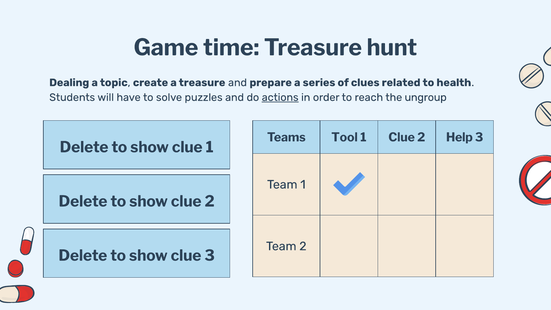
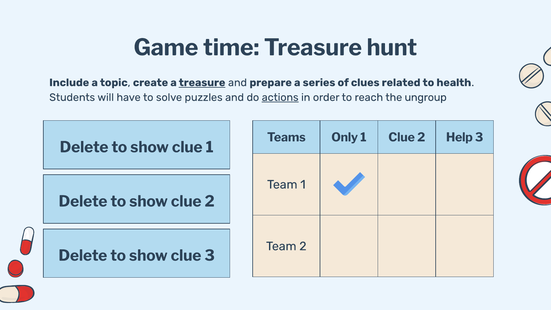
Dealing: Dealing -> Include
treasure at (202, 83) underline: none -> present
Tool: Tool -> Only
